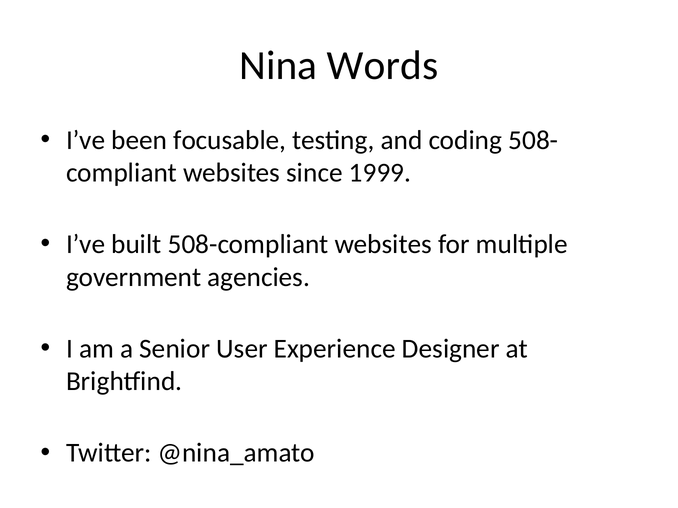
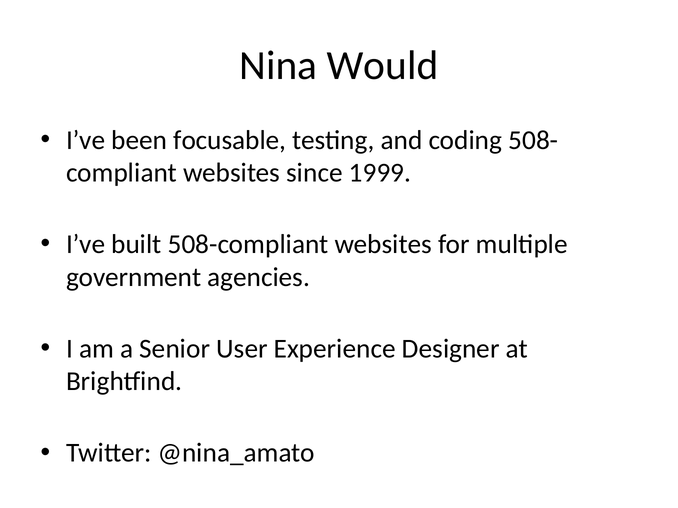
Words: Words -> Would
